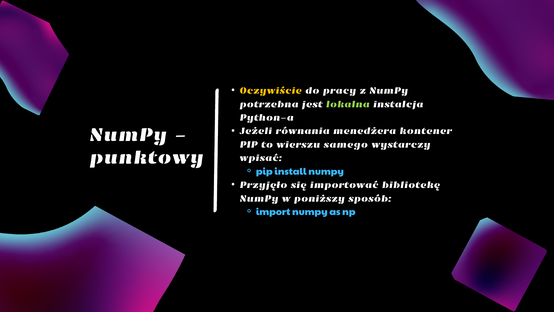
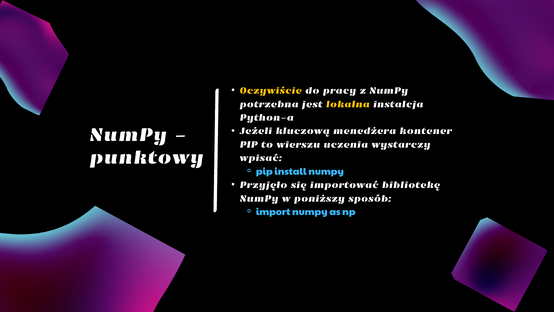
lokalna colour: light green -> yellow
równania: równania -> kluczową
samego: samego -> uczenia
